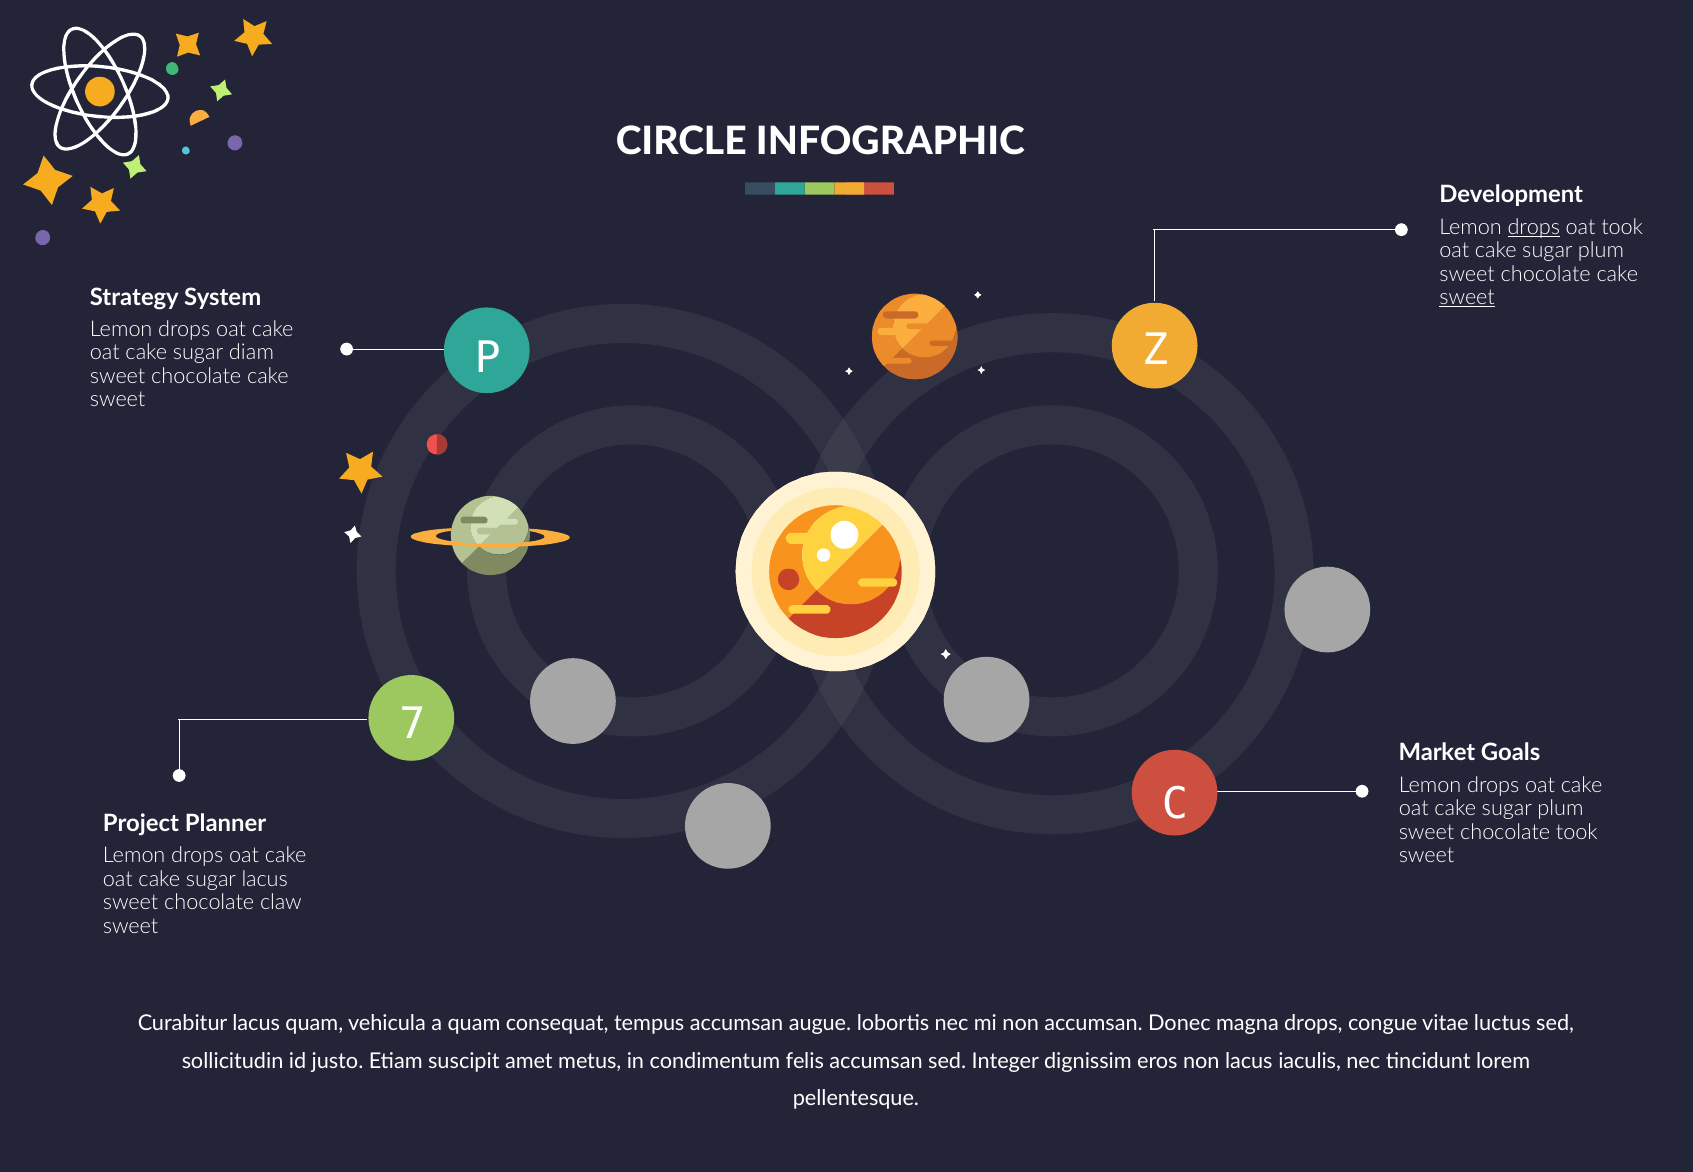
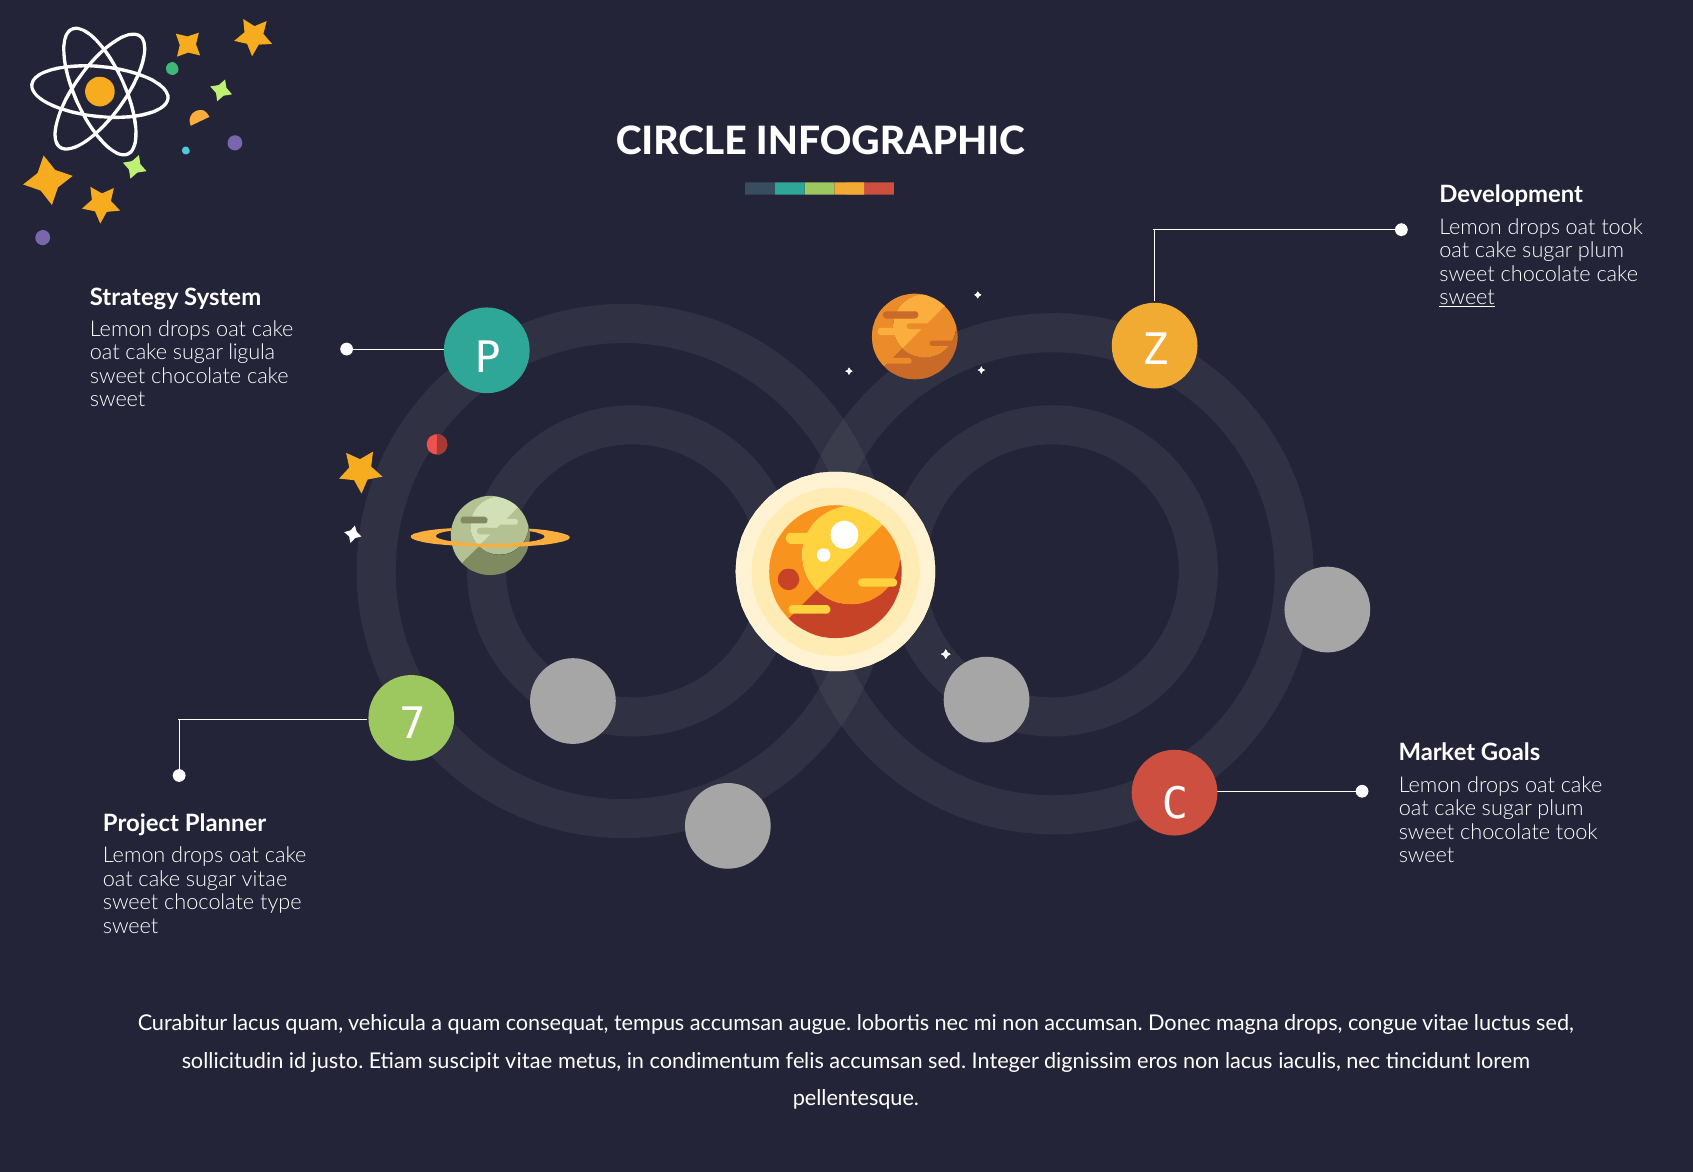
drops at (1534, 227) underline: present -> none
diam: diam -> ligula
sugar lacus: lacus -> vitae
claw: claw -> type
suscipit amet: amet -> vitae
